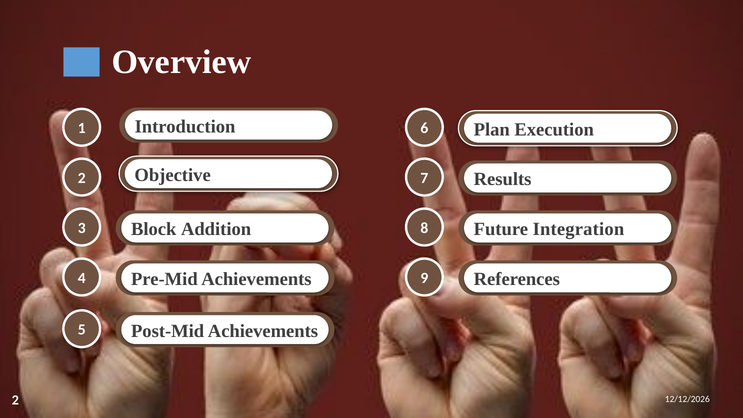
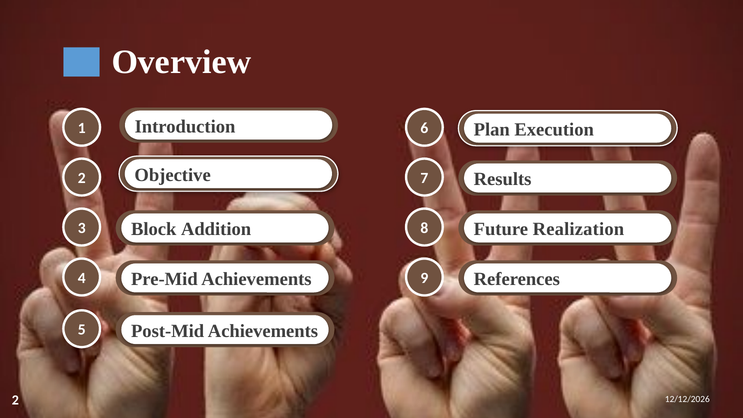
Integration: Integration -> Realization
